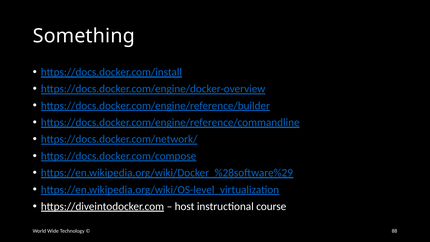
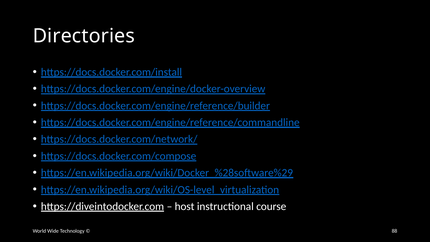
Something: Something -> Directories
